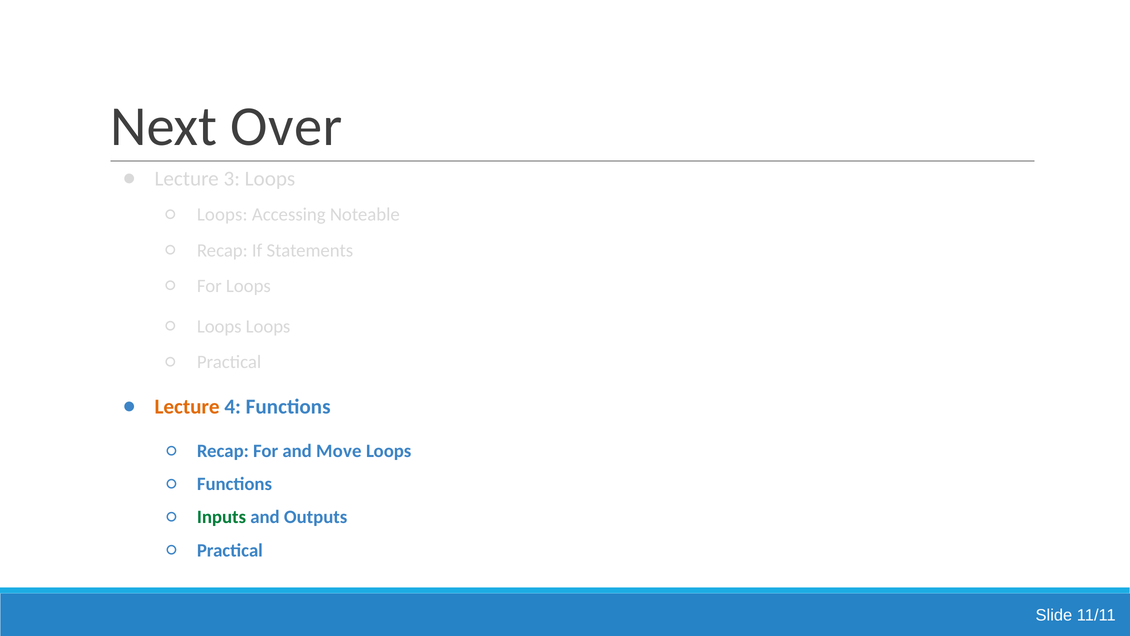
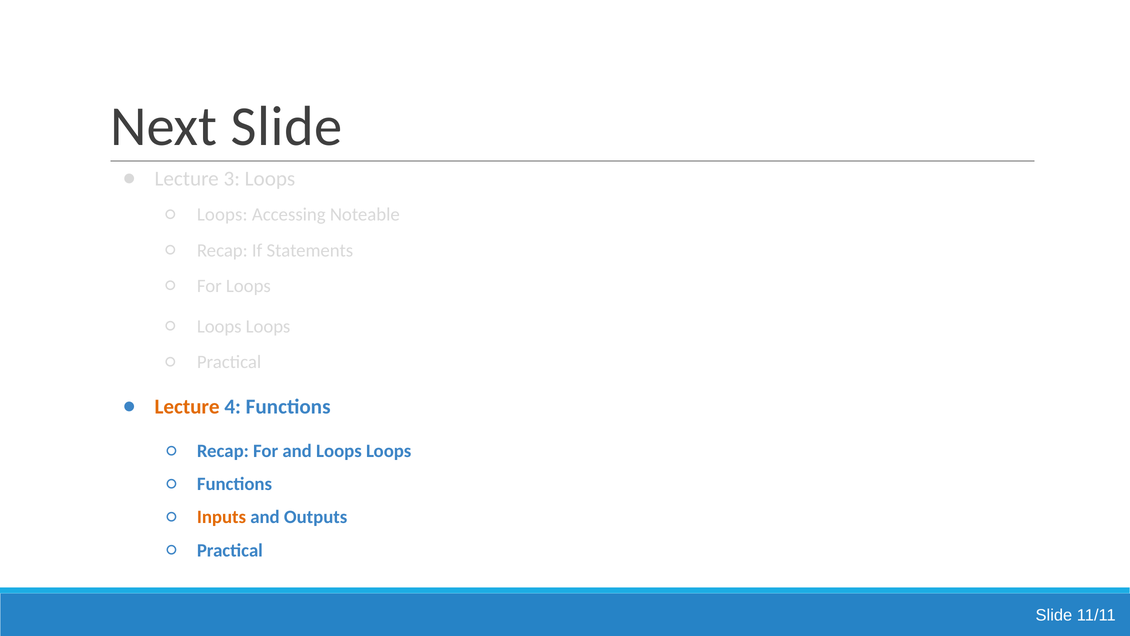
Next Over: Over -> Slide
and Move: Move -> Loops
Inputs colour: green -> orange
